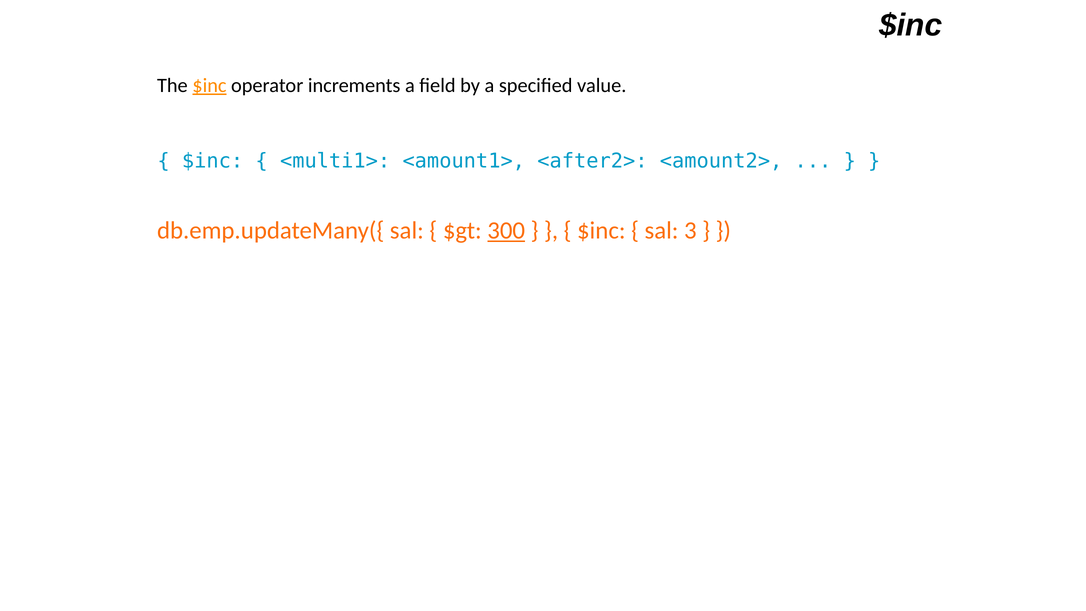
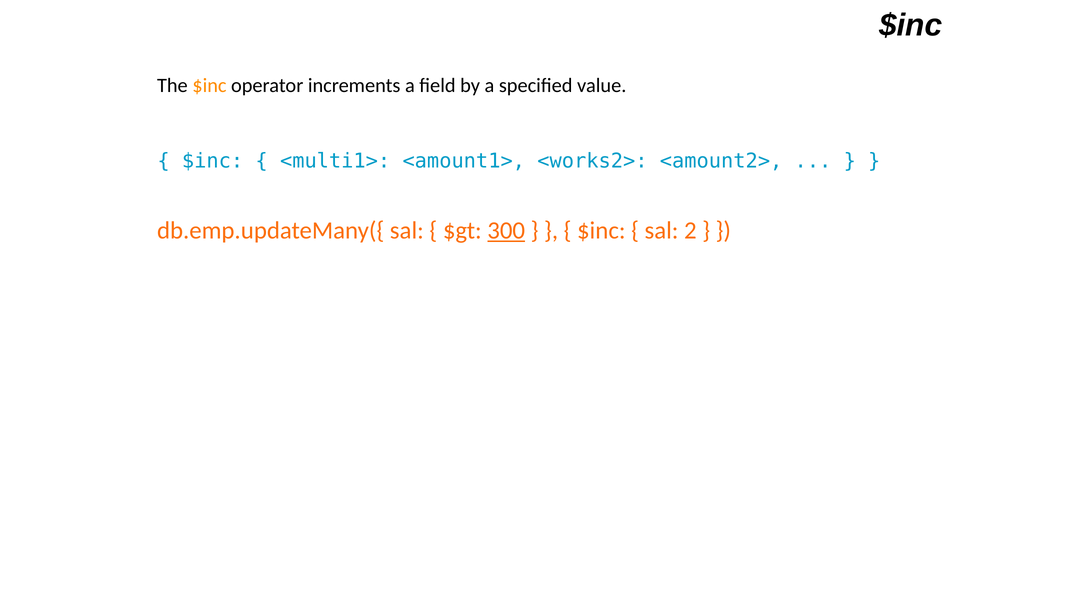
$inc at (209, 86) underline: present -> none
<after2>: <after2> -> <works2>
3: 3 -> 2
